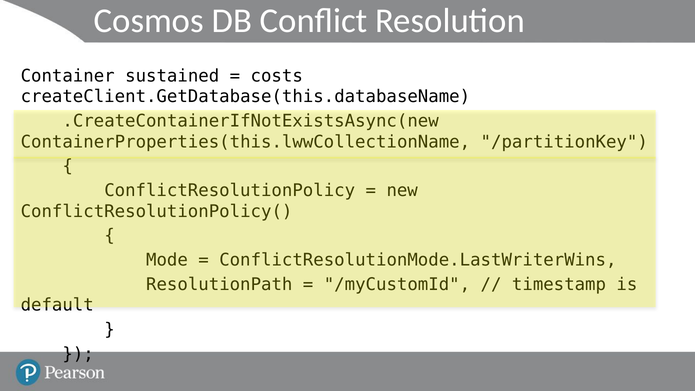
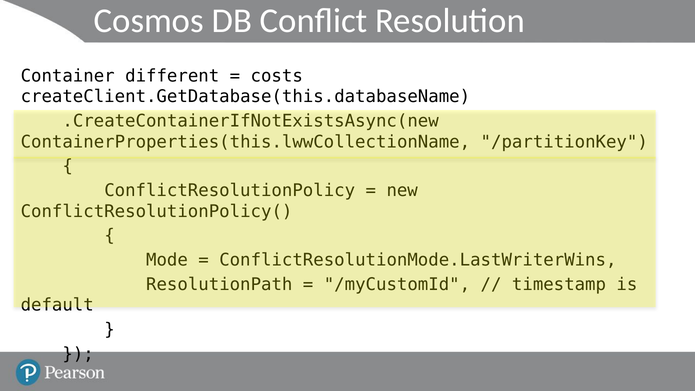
sustained: sustained -> different
